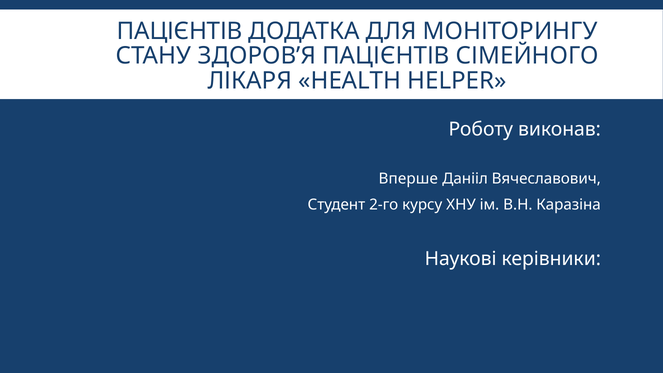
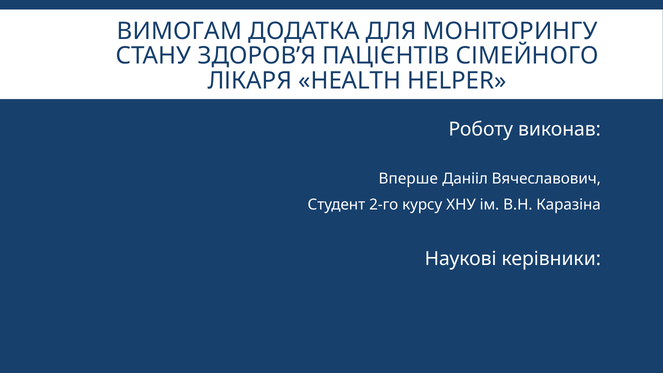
ПАЦІЄНТІВ at (180, 31): ПАЦІЄНТІВ -> ВИМОГАМ
